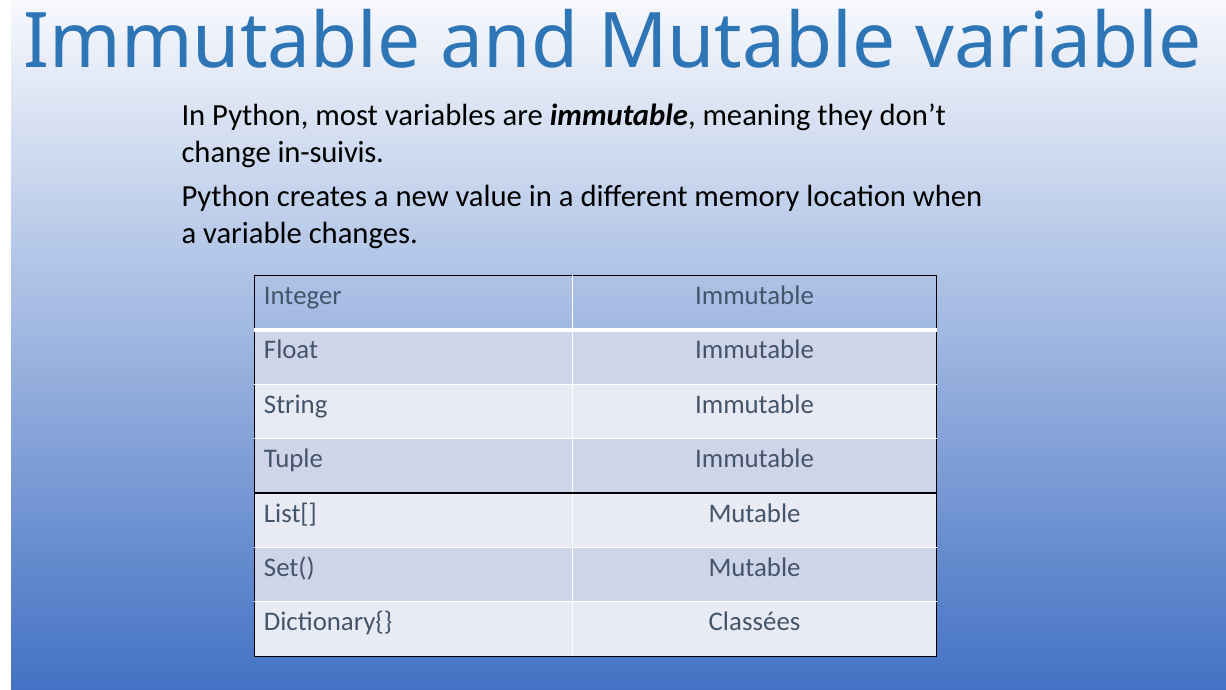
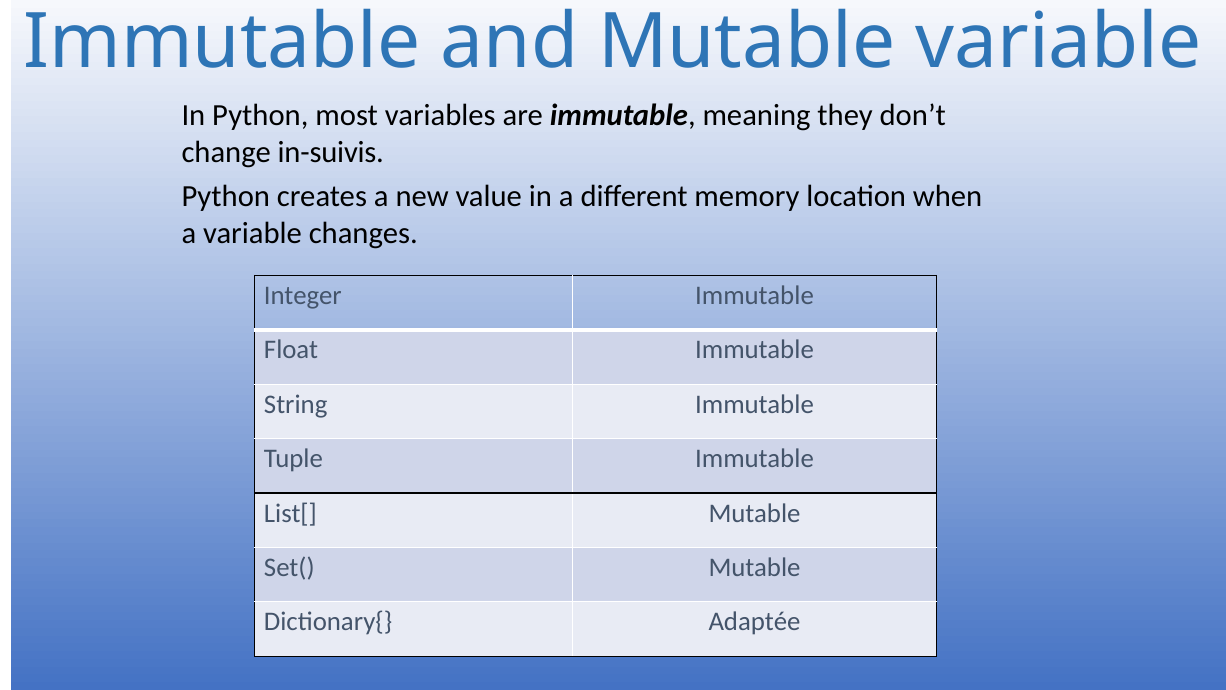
Classées: Classées -> Adaptée
